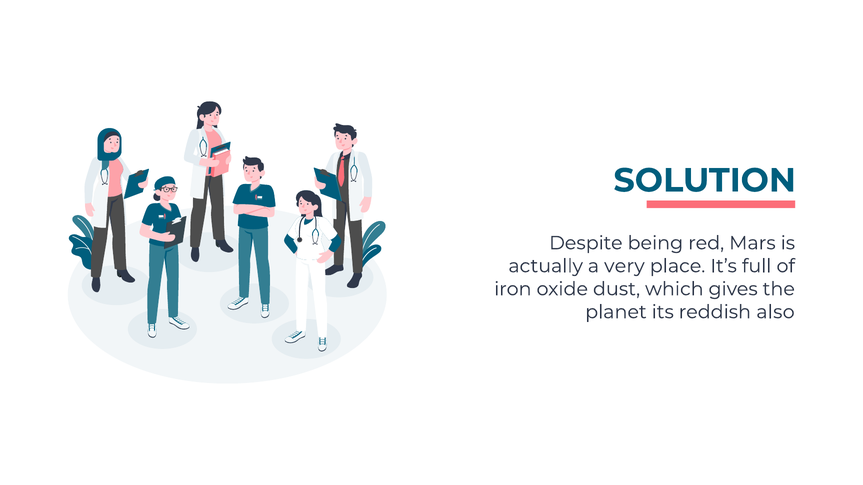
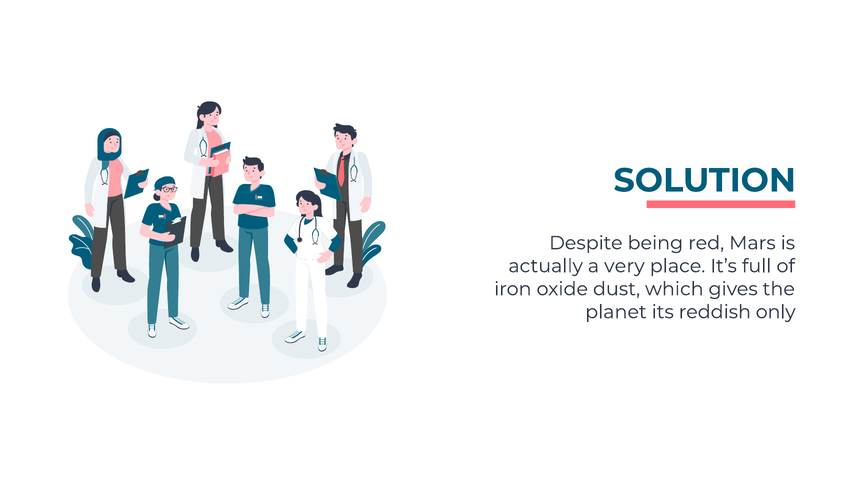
also: also -> only
